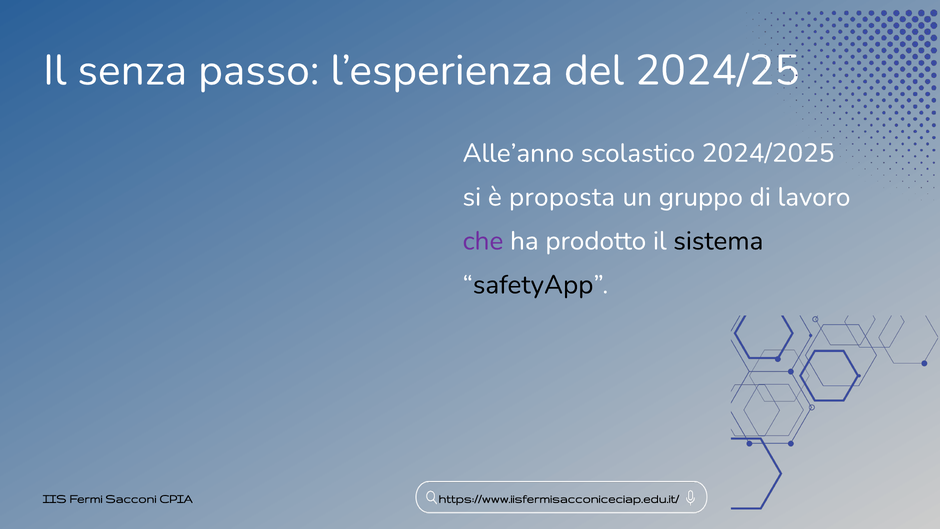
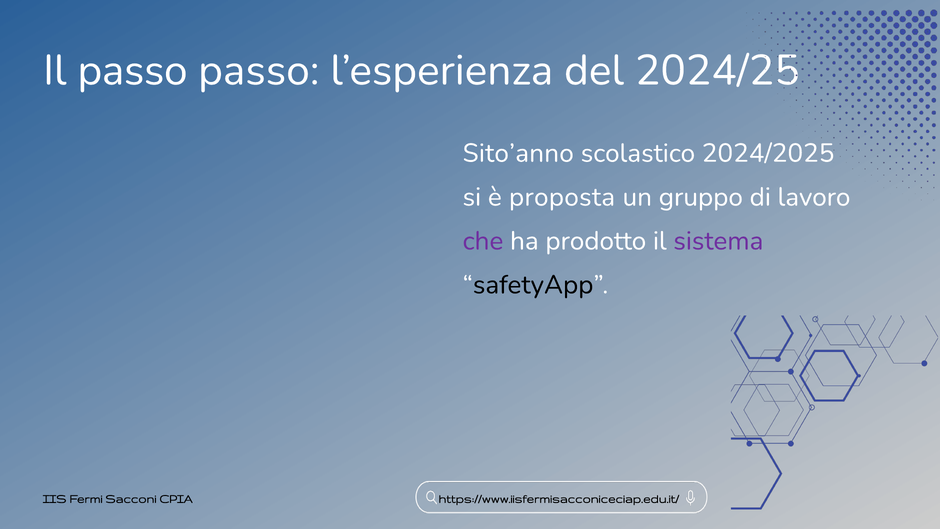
Il senza: senza -> passo
Alle’anno: Alle’anno -> Sito’anno
sistema colour: black -> purple
